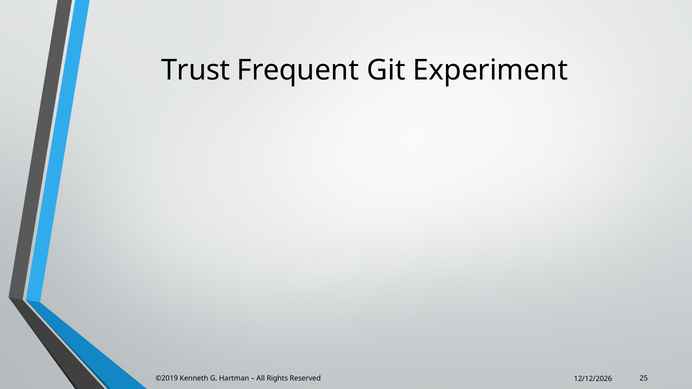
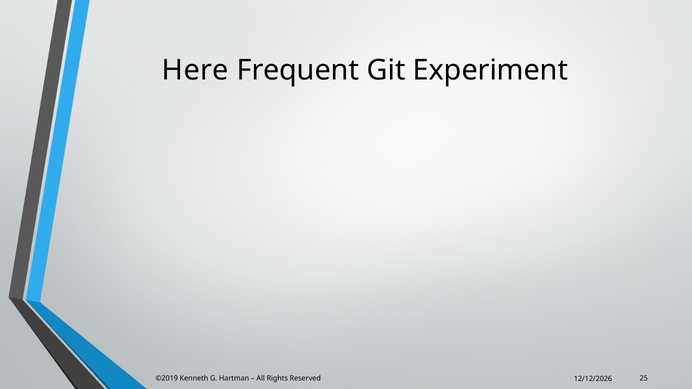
Trust: Trust -> Here
